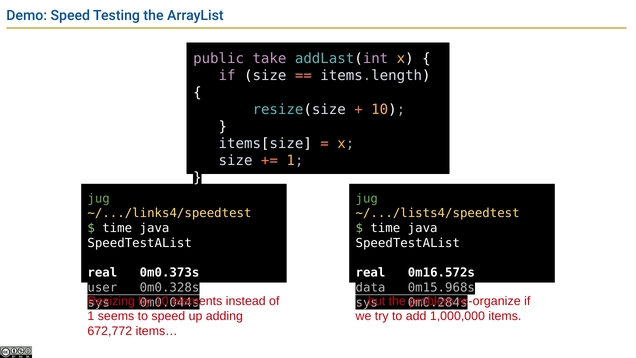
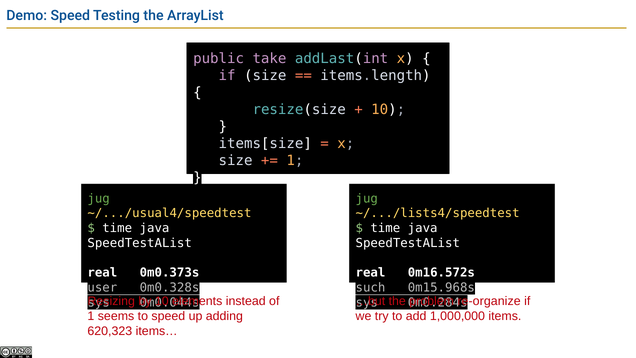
~/.../links4/speedtest: ~/.../links4/speedtest -> ~/.../usual4/speedtest
data: data -> such
672,772: 672,772 -> 620,323
